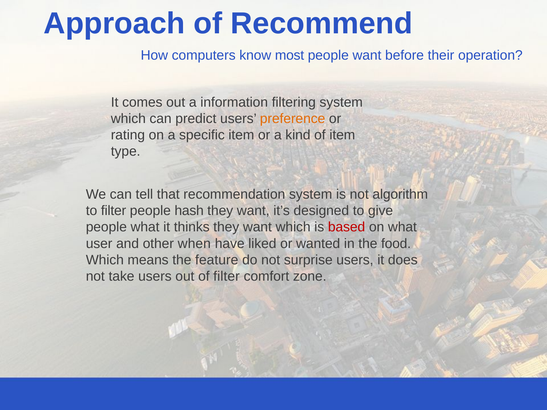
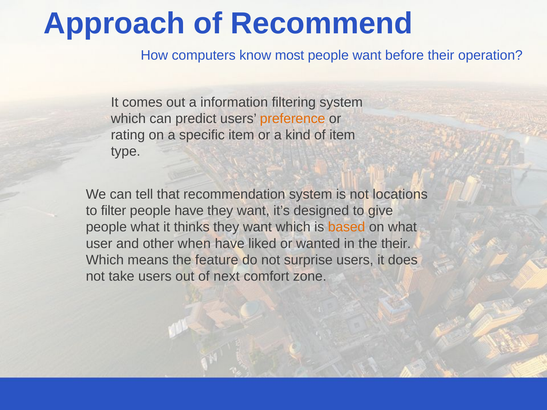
algorithm: algorithm -> locations
people hash: hash -> have
based colour: red -> orange
the food: food -> their
of filter: filter -> next
